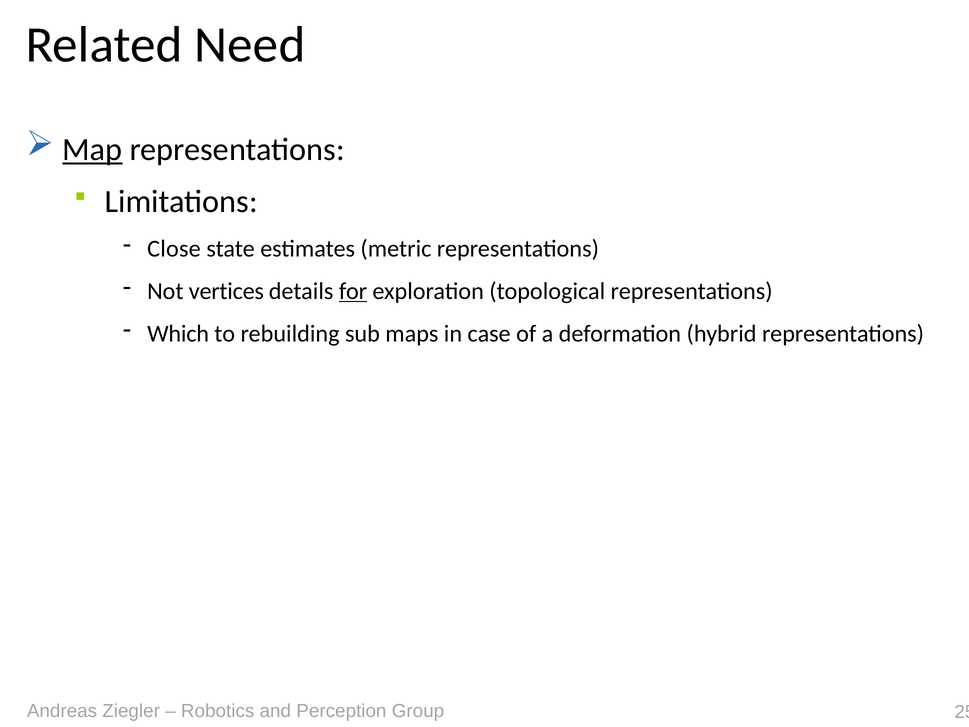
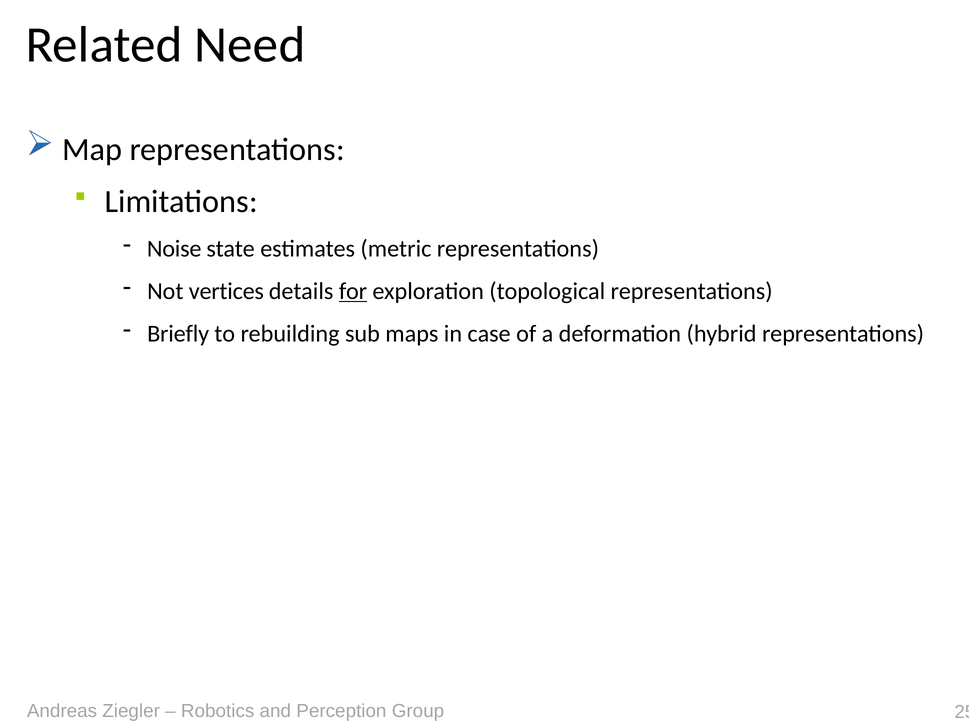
Map underline: present -> none
Close: Close -> Noise
Which: Which -> Briefly
